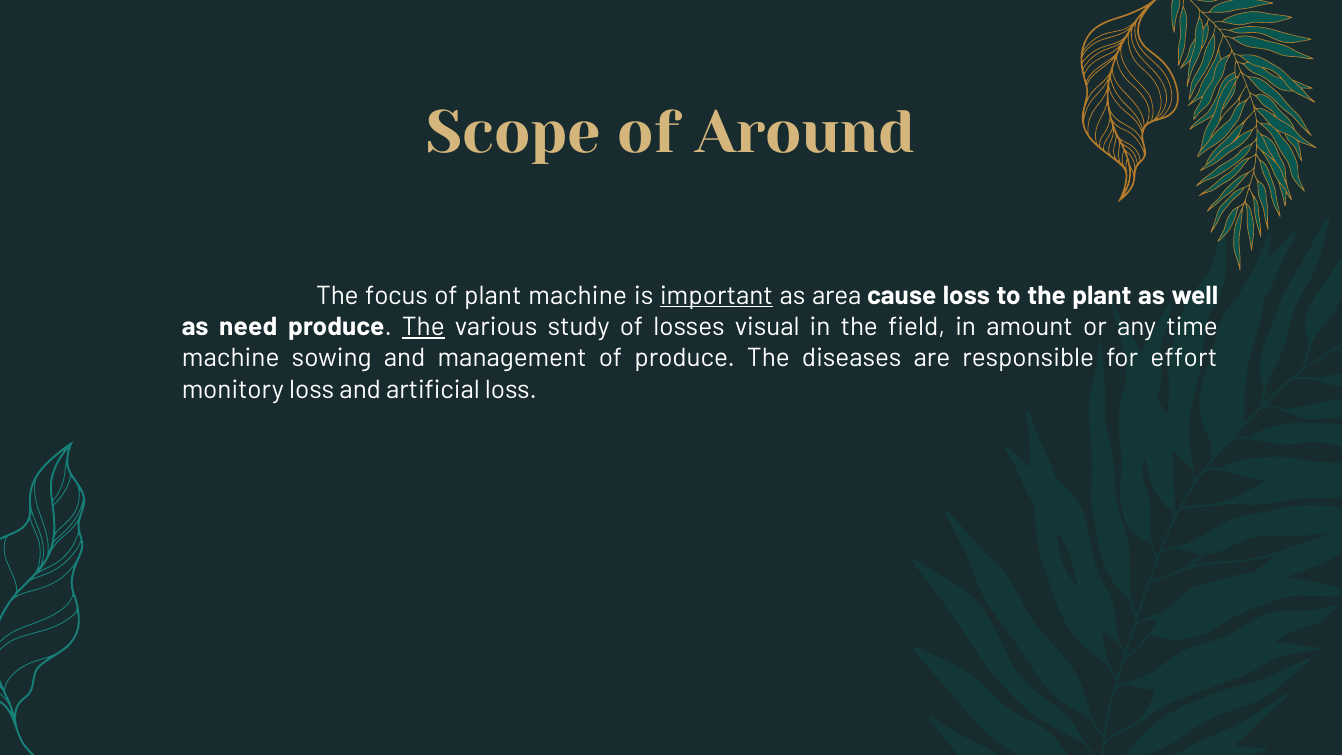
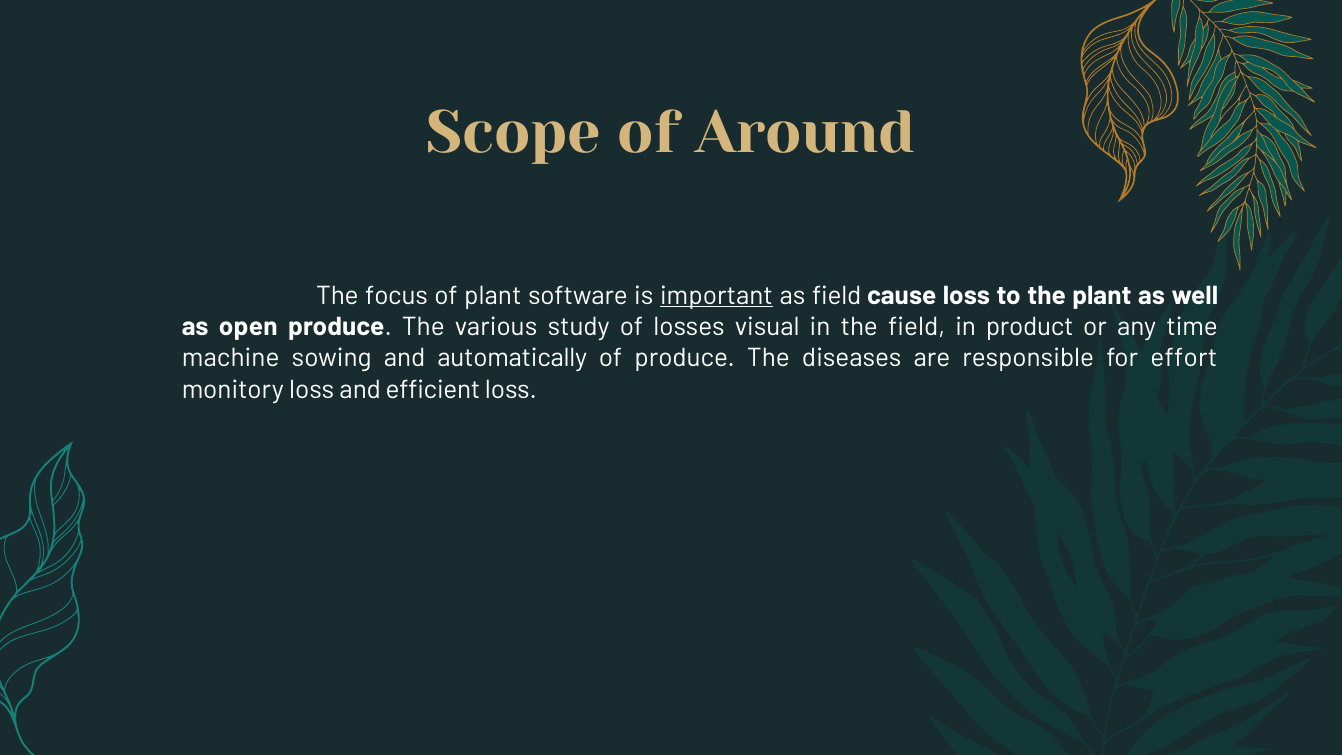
plant machine: machine -> software
as area: area -> field
need: need -> open
The at (423, 327) underline: present -> none
amount: amount -> product
management: management -> automatically
artificial: artificial -> efficient
